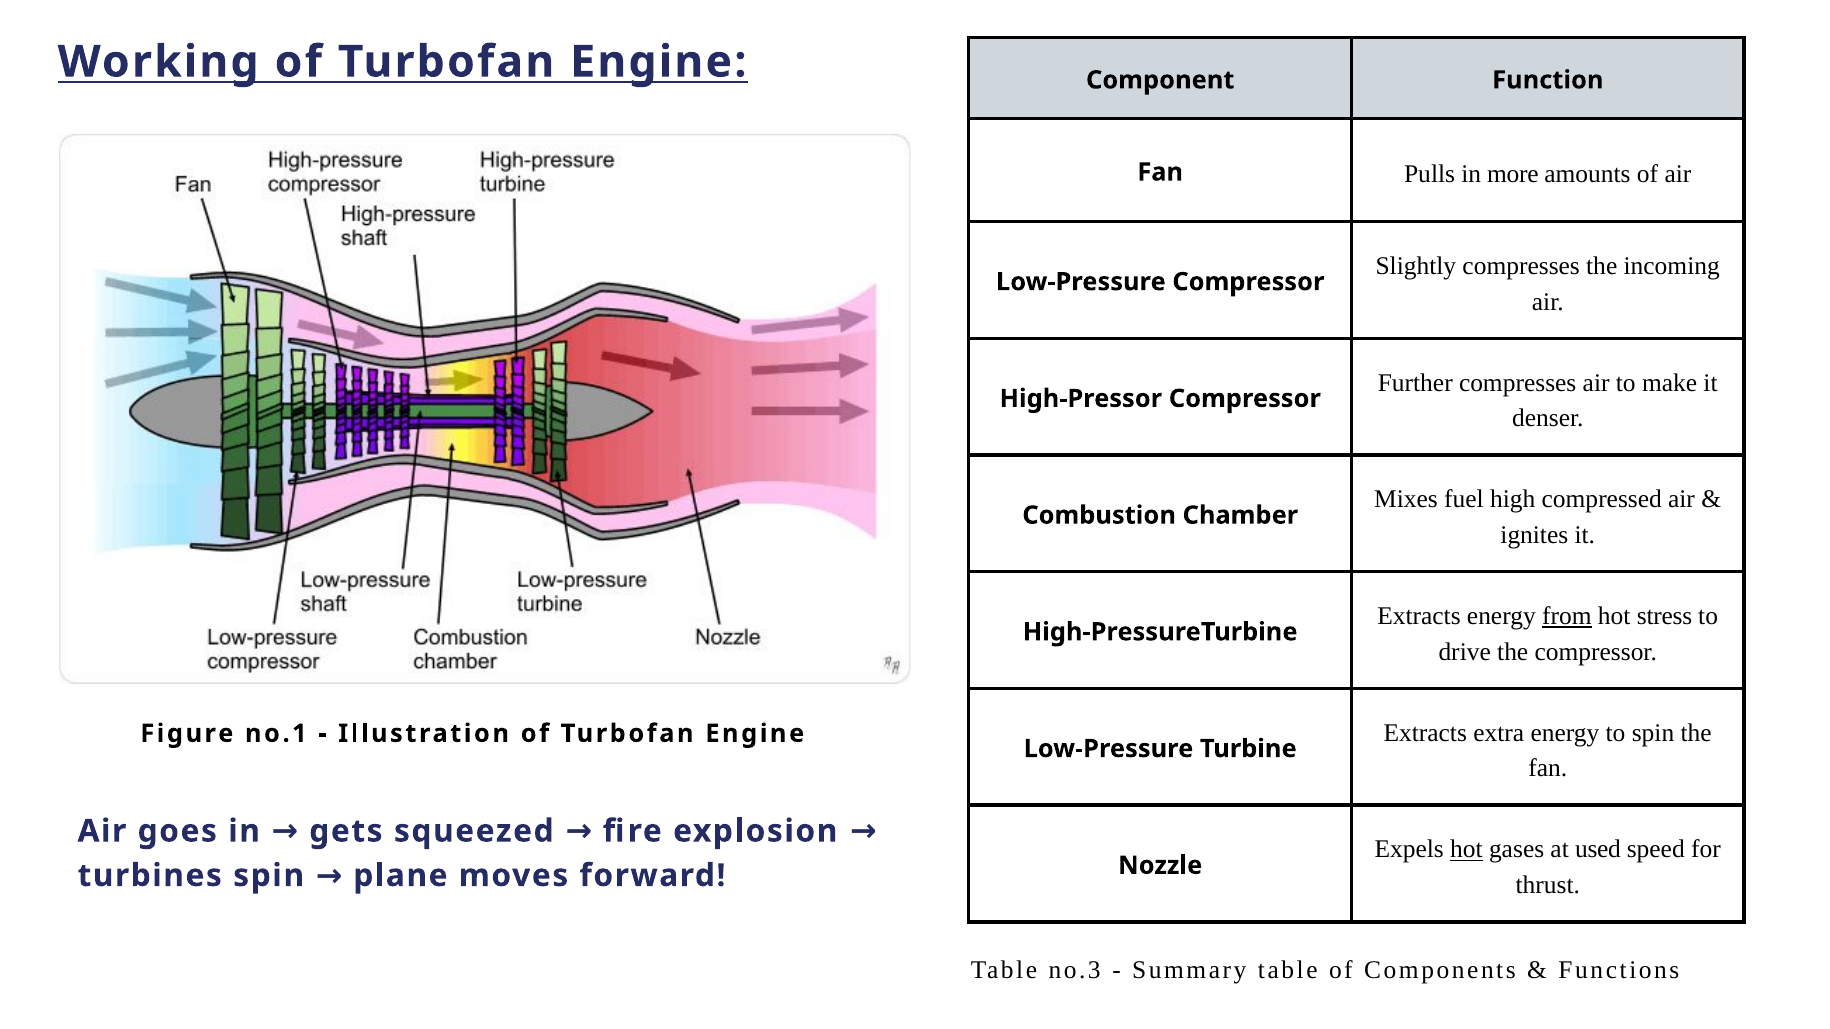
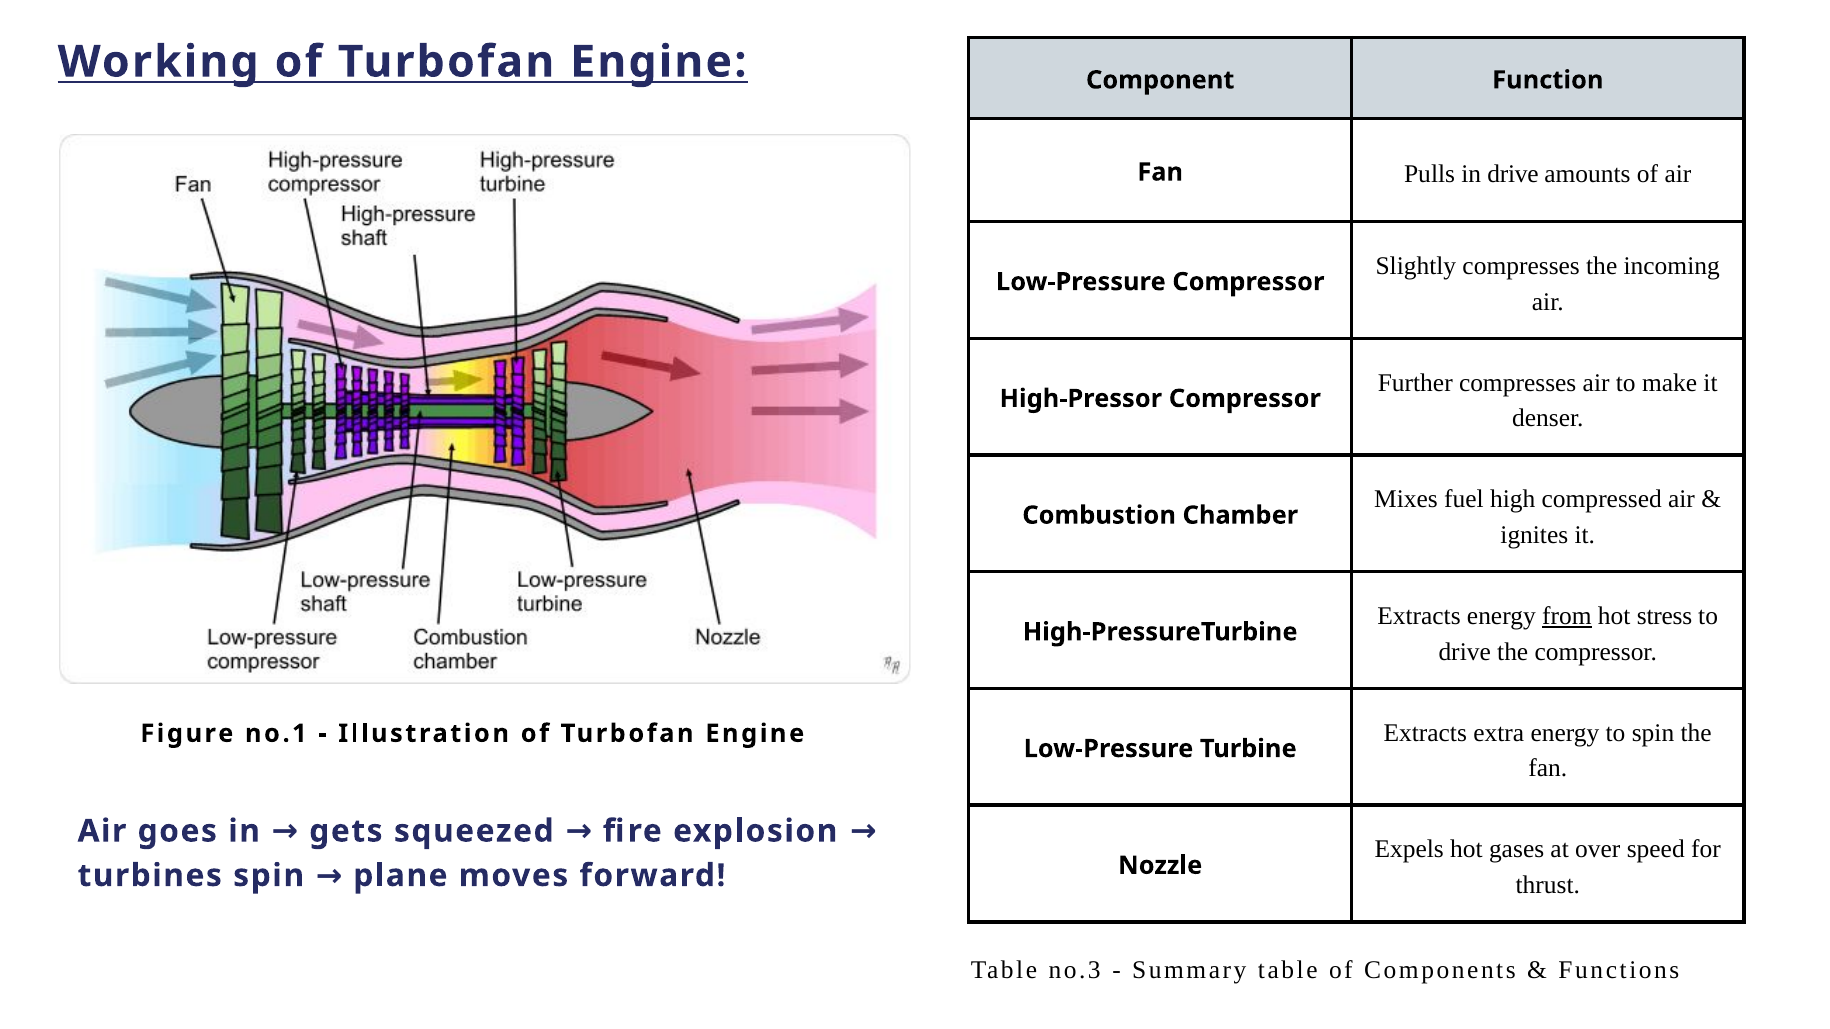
in more: more -> drive
hot at (1466, 850) underline: present -> none
used: used -> over
